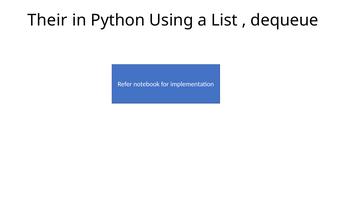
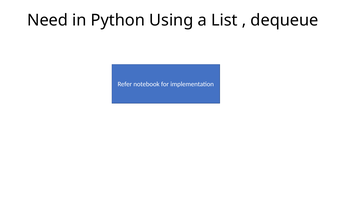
Their: Their -> Need
